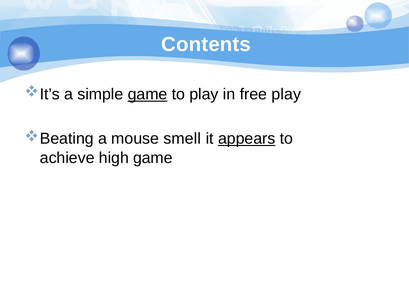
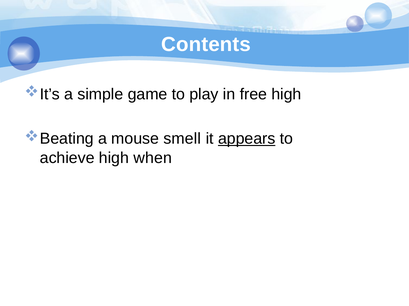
game at (148, 95) underline: present -> none
free play: play -> high
high game: game -> when
